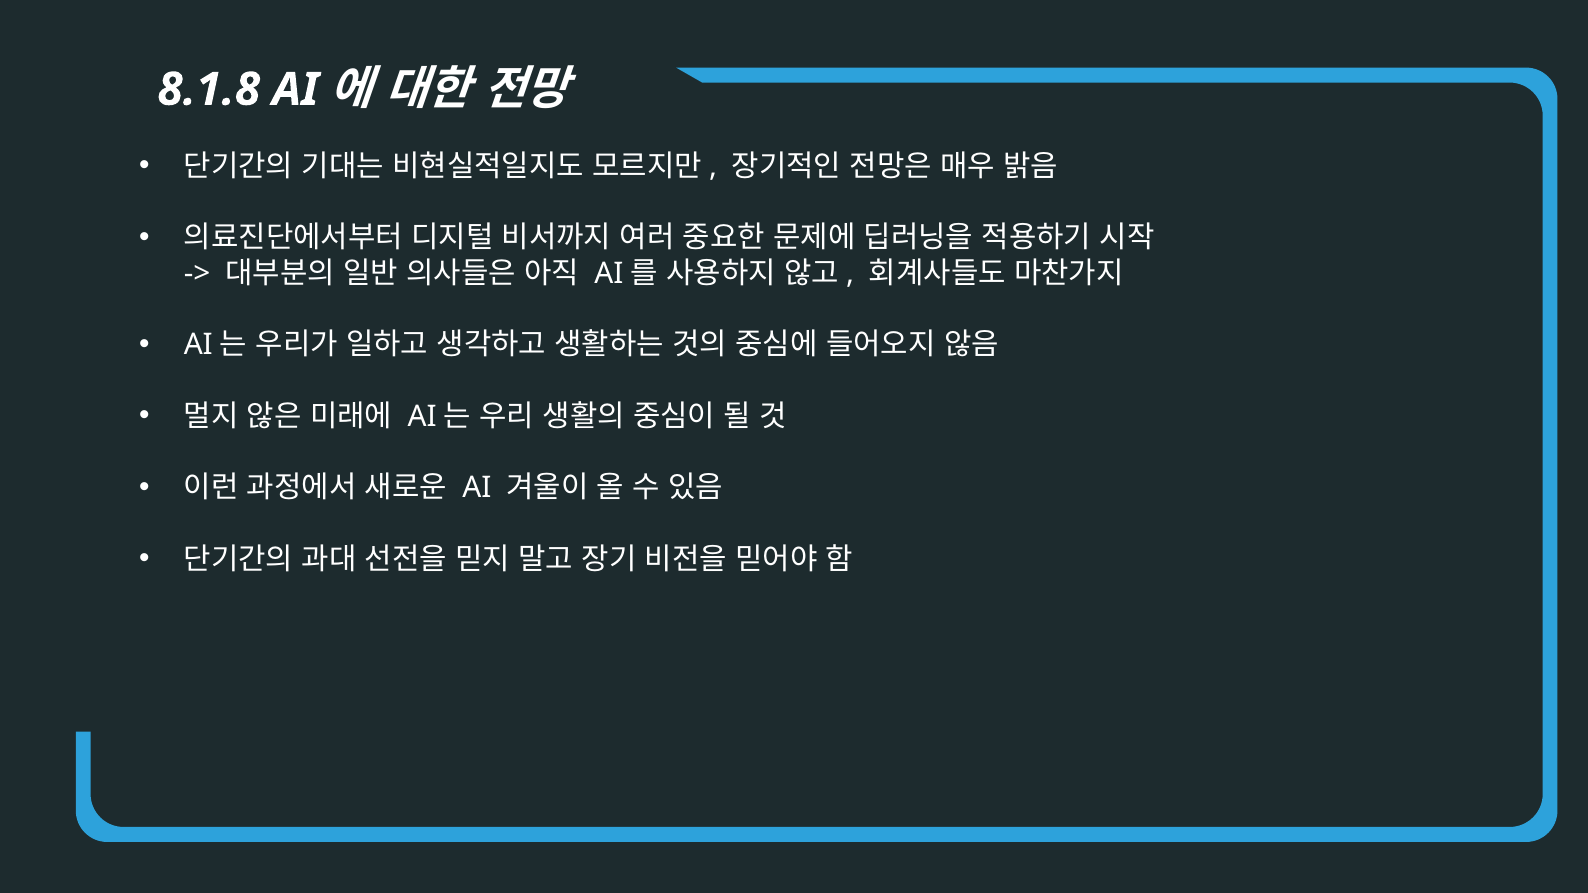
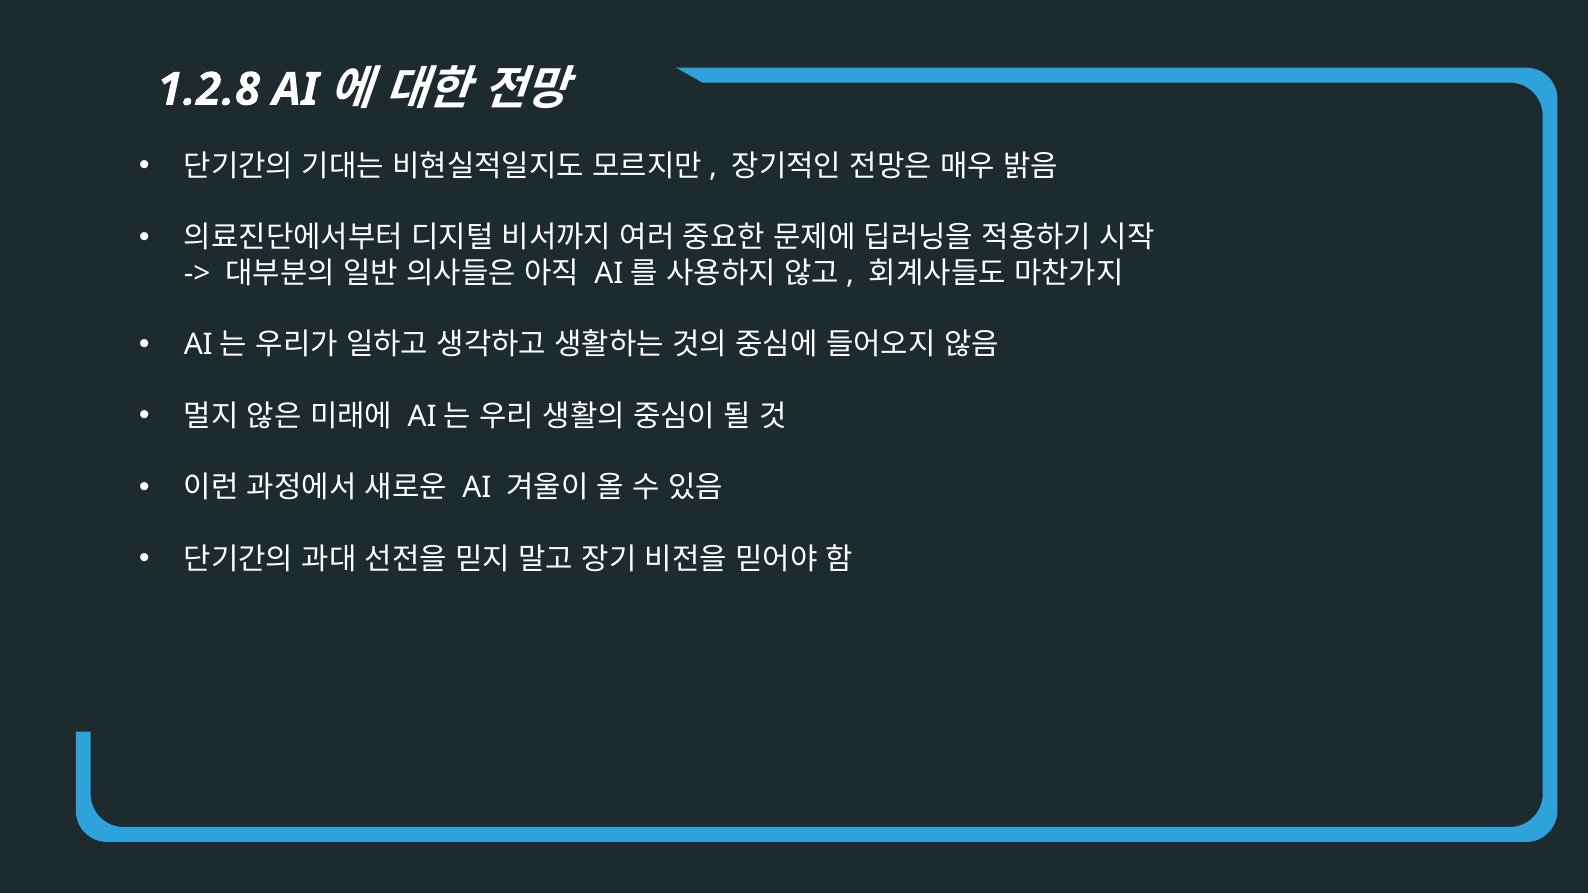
8.1.8: 8.1.8 -> 1.2.8
